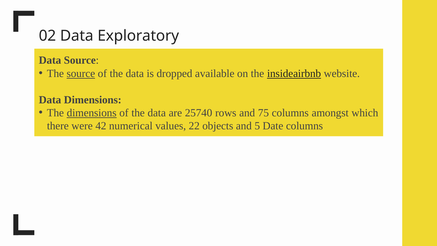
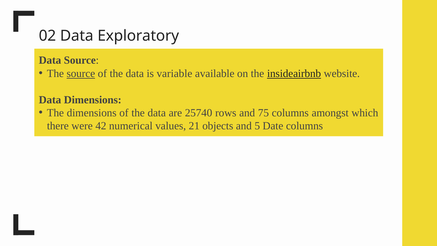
dropped: dropped -> variable
dimensions at (92, 113) underline: present -> none
22: 22 -> 21
